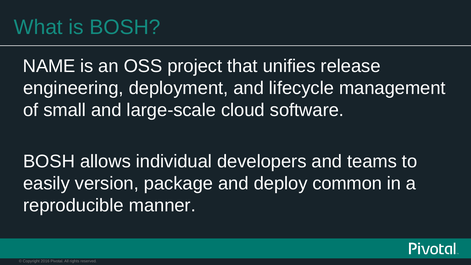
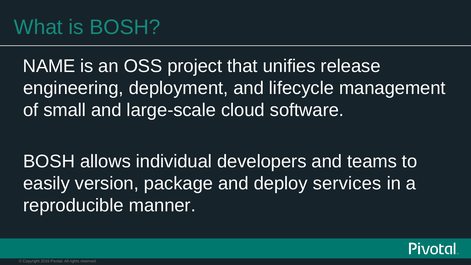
common: common -> services
